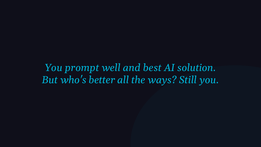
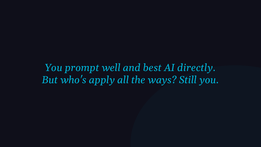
solution: solution -> directly
better: better -> apply
